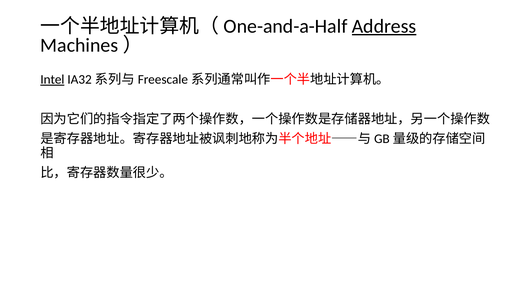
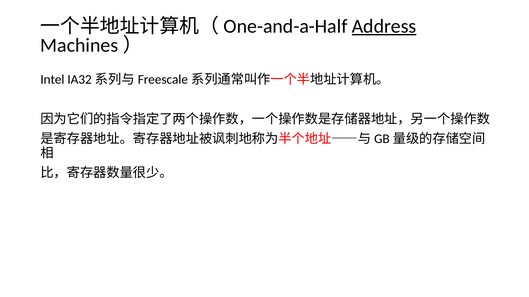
Intel underline: present -> none
